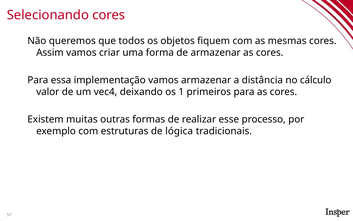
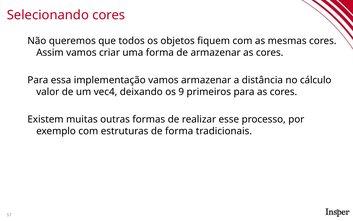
1: 1 -> 9
de lógica: lógica -> forma
